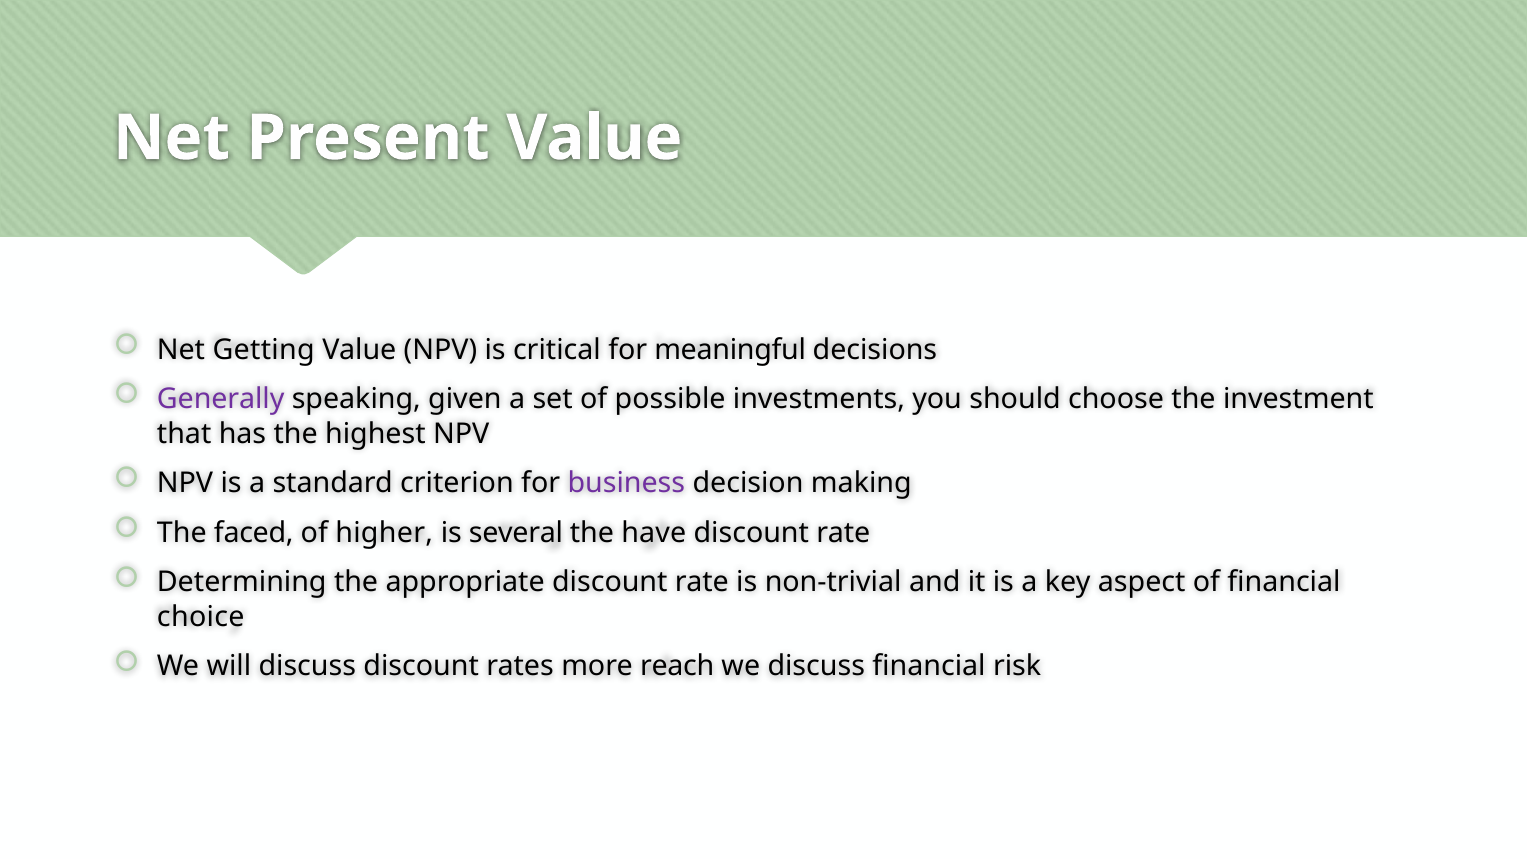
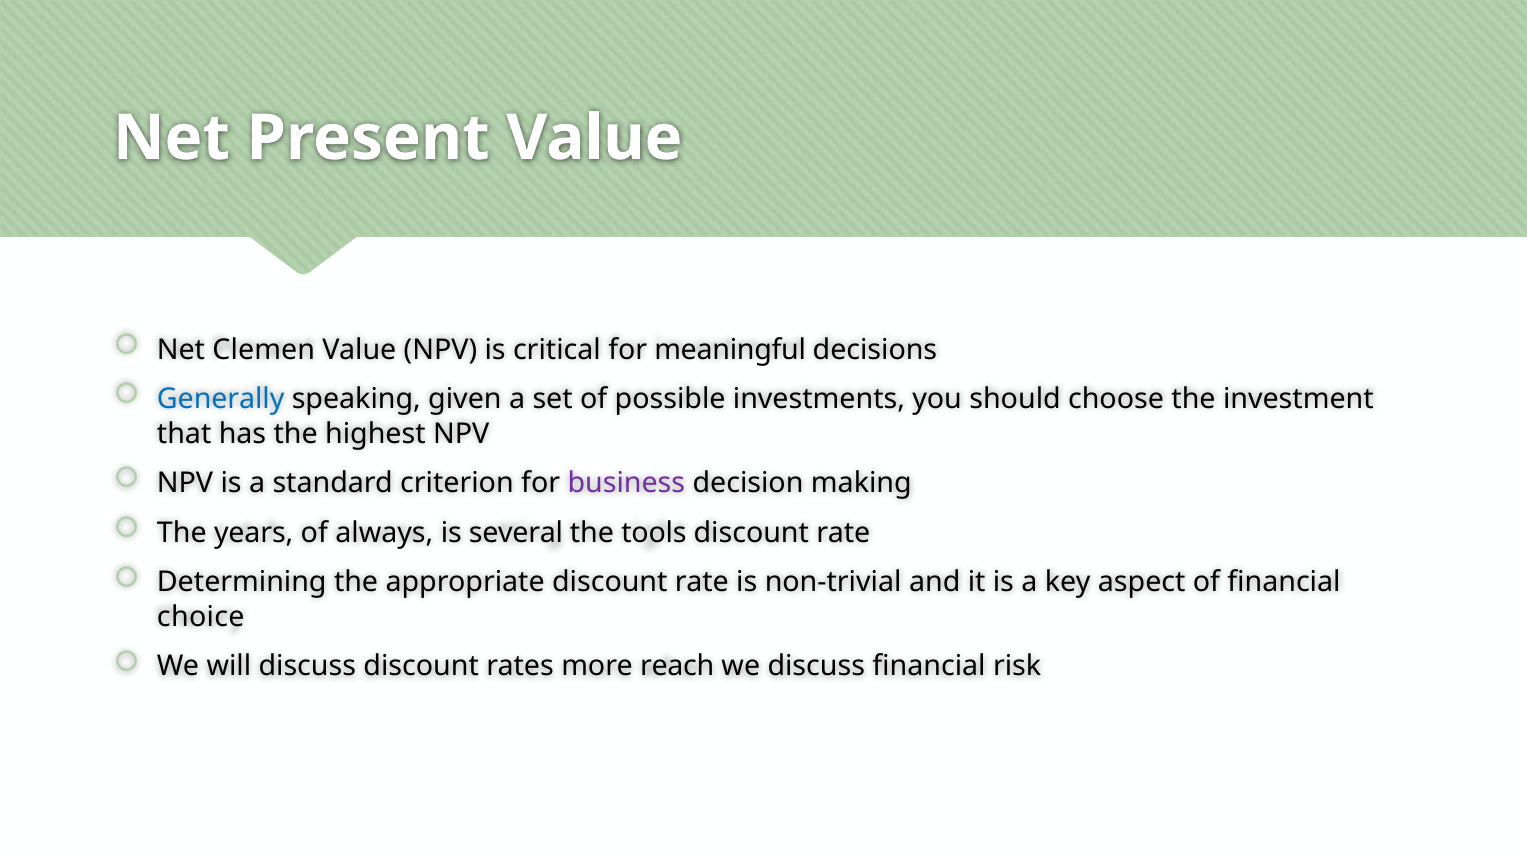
Getting: Getting -> Clemen
Generally colour: purple -> blue
faced: faced -> years
higher: higher -> always
have: have -> tools
